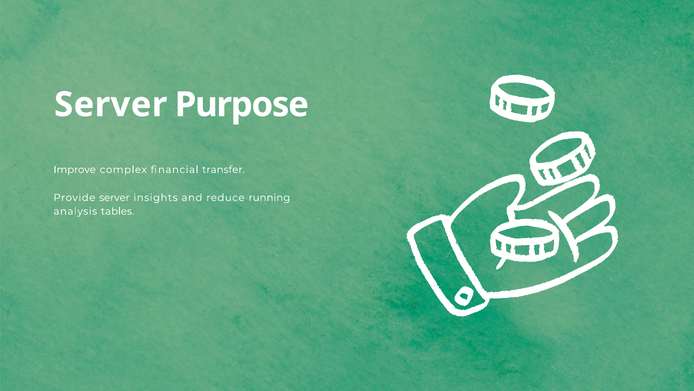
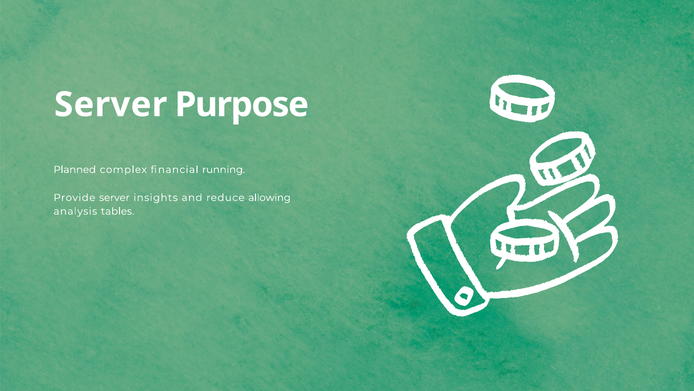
Improve: Improve -> Planned
transfer: transfer -> running
running: running -> allowing
